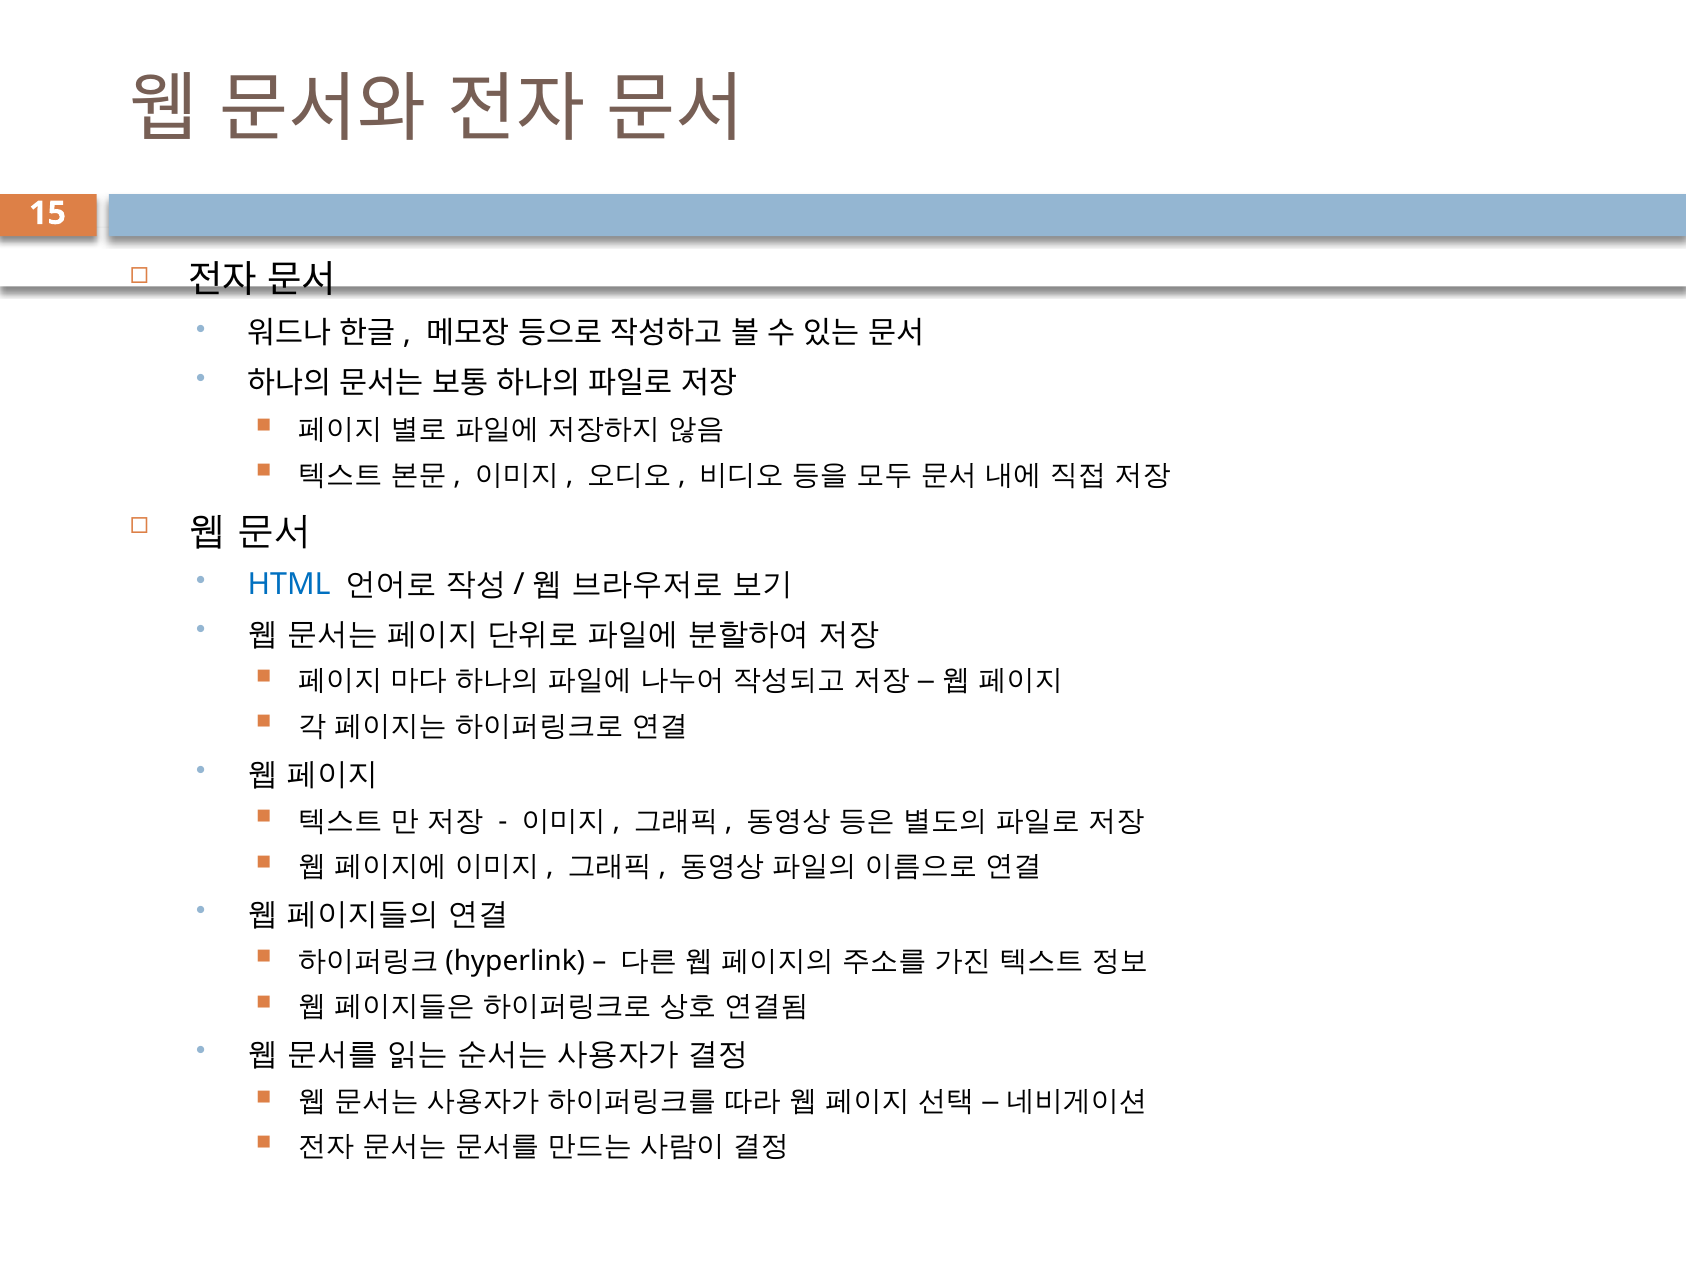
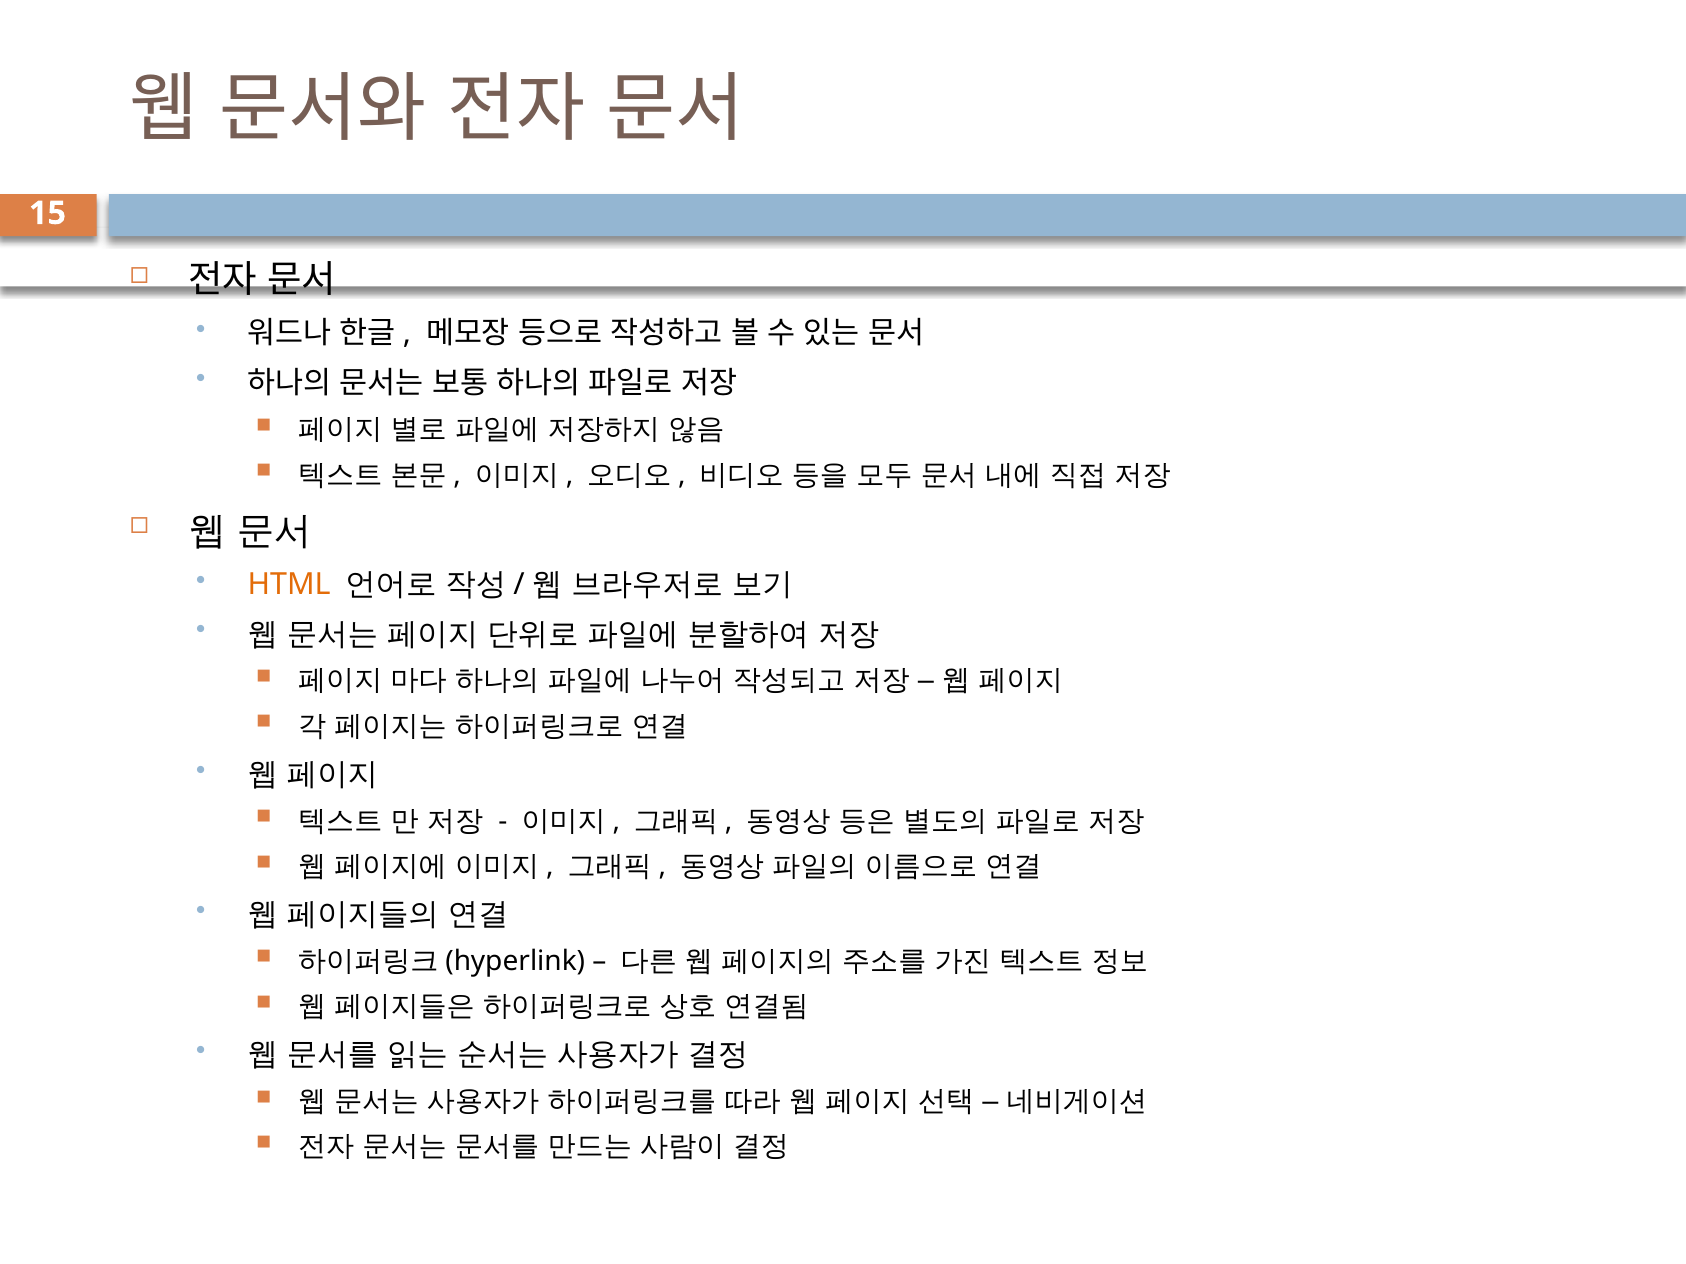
HTML colour: blue -> orange
